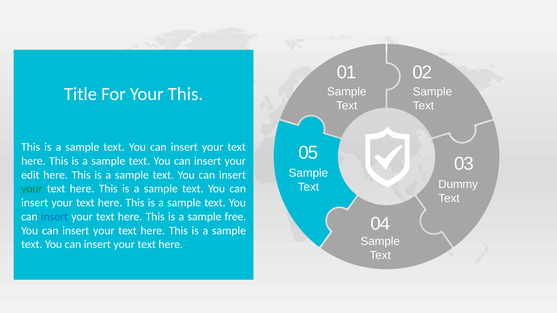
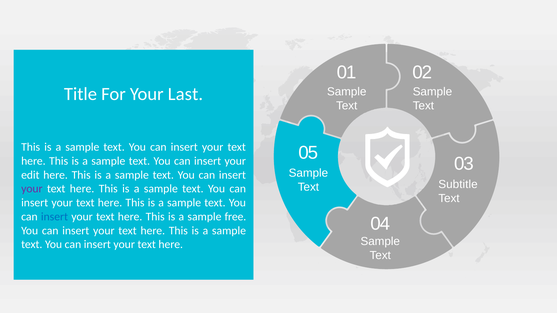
Your This: This -> Last
Dummy: Dummy -> Subtitle
your at (32, 189) colour: green -> purple
